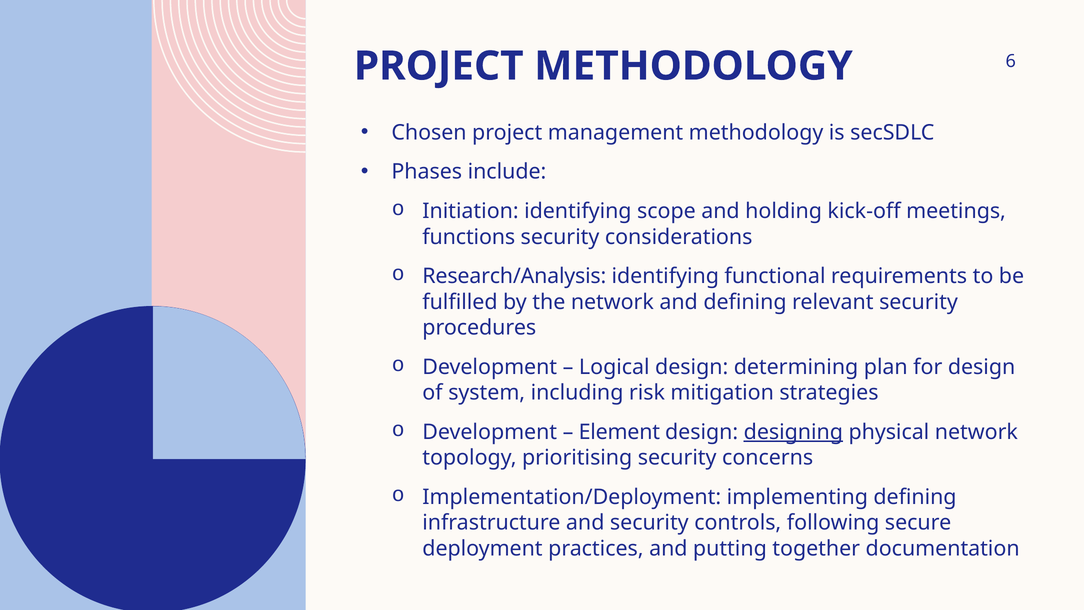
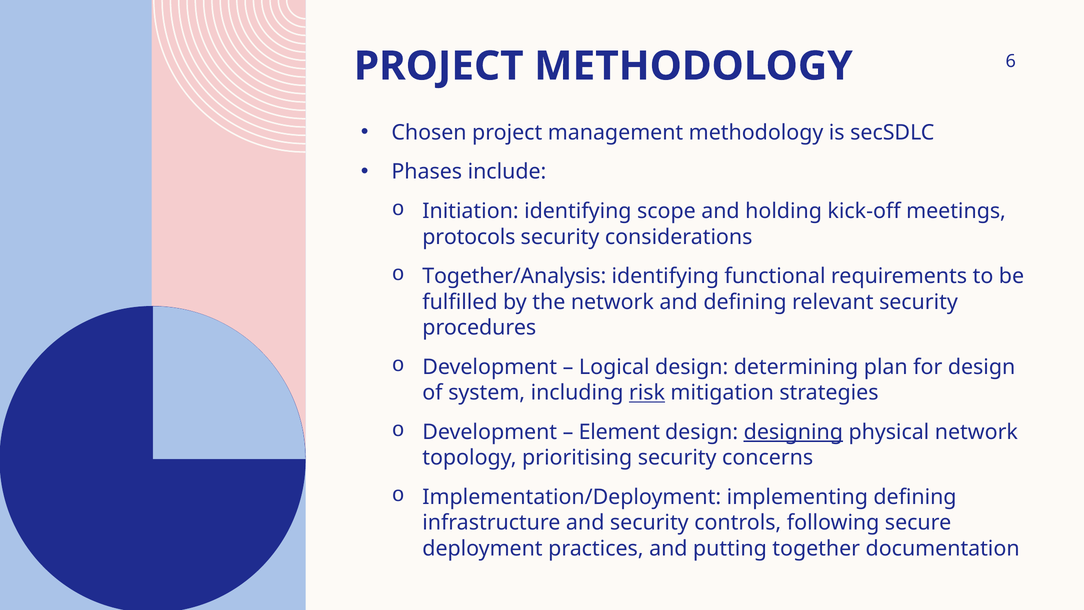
functions: functions -> protocols
Research/Analysis: Research/Analysis -> Together/Analysis
risk underline: none -> present
